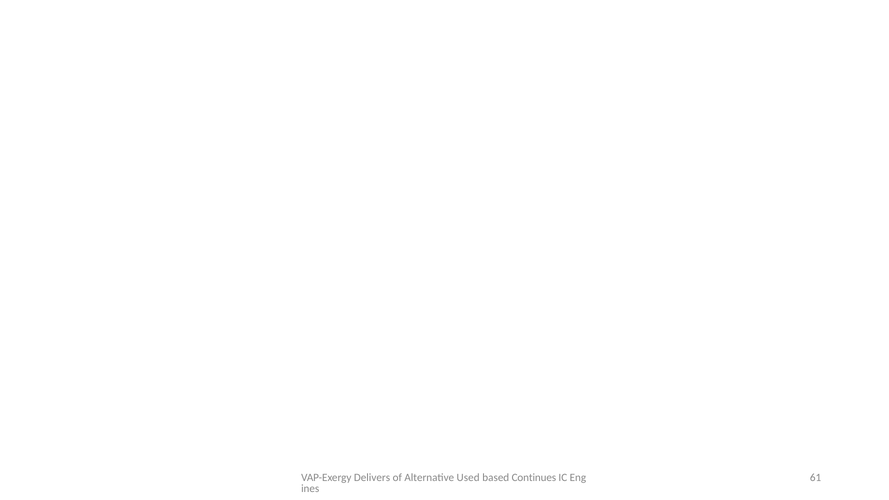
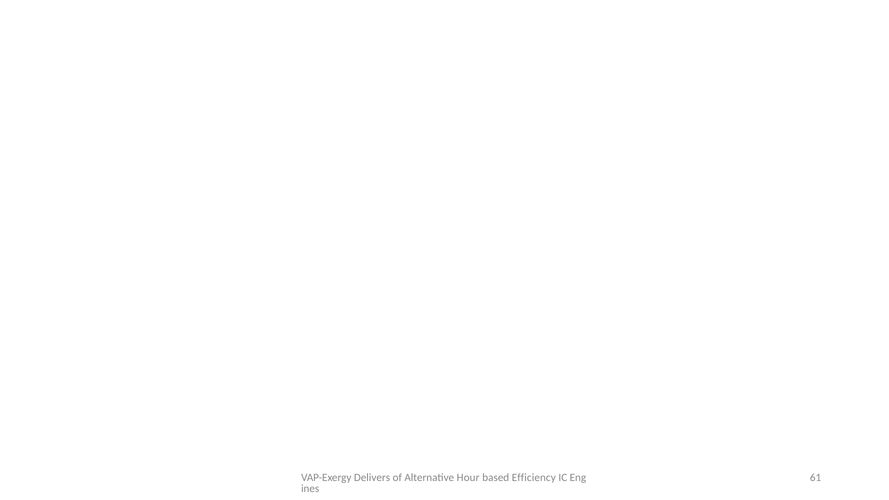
Used: Used -> Hour
Continues: Continues -> Efficiency
